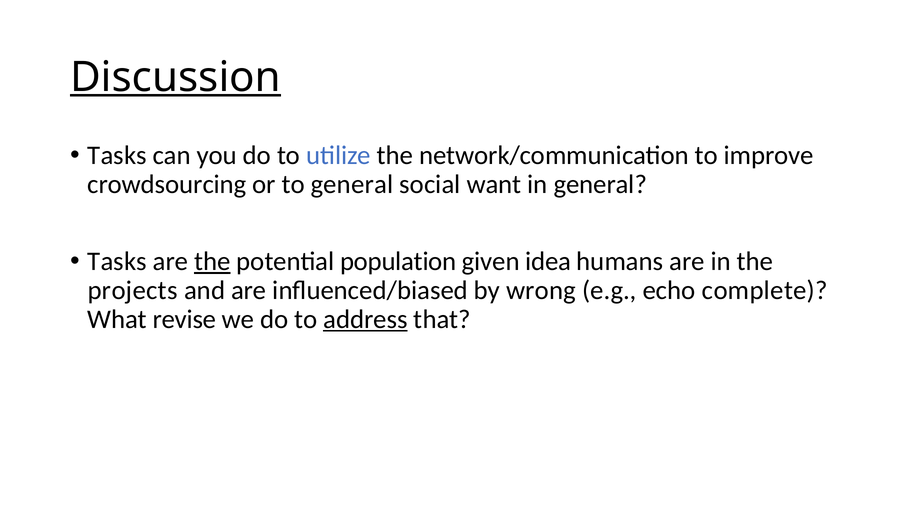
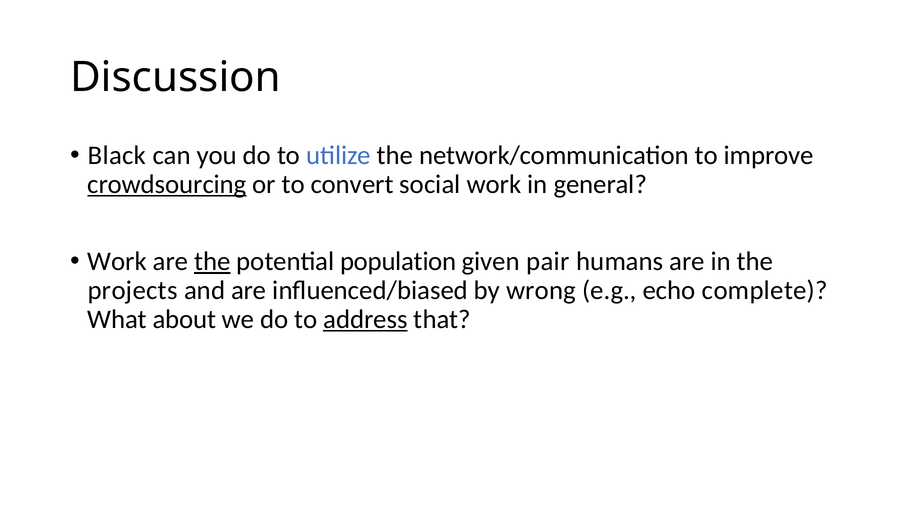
Discussion underline: present -> none
Tasks at (117, 156): Tasks -> Black
crowdsourcing underline: none -> present
to general: general -> convert
social want: want -> work
Tasks at (117, 262): Tasks -> Work
idea: idea -> pair
revise: revise -> about
